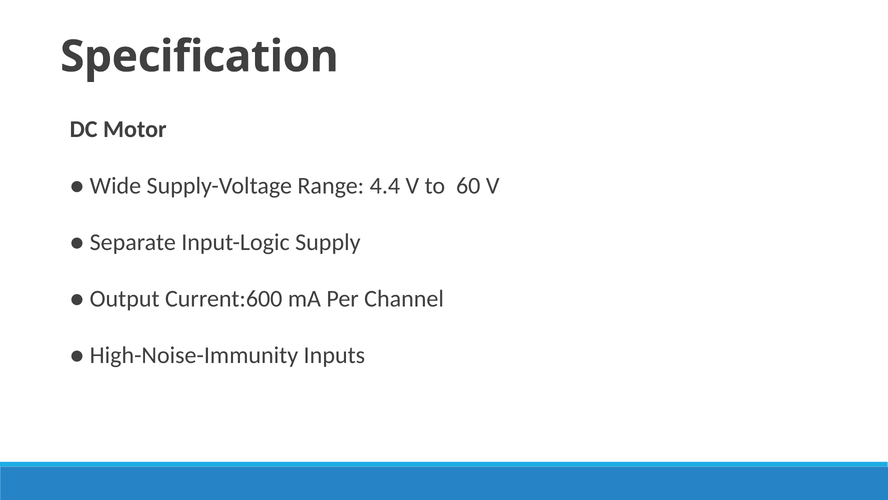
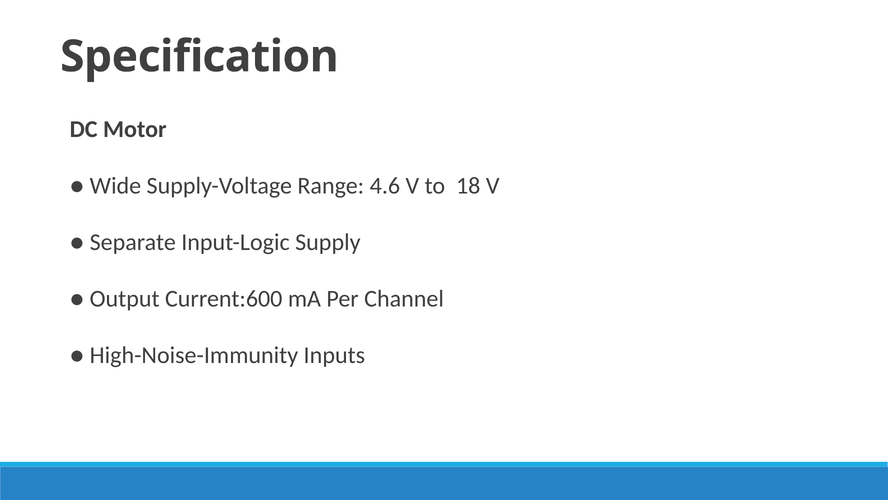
4.4: 4.4 -> 4.6
60: 60 -> 18
